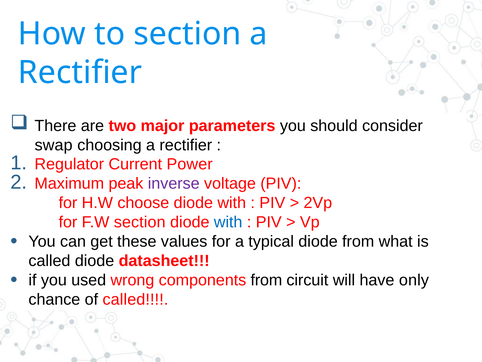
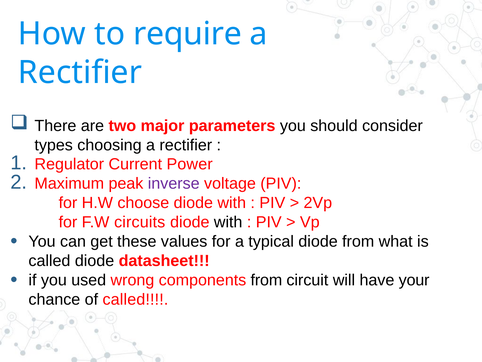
to section: section -> require
swap: swap -> types
F.W section: section -> circuits
with at (228, 222) colour: blue -> black
only: only -> your
